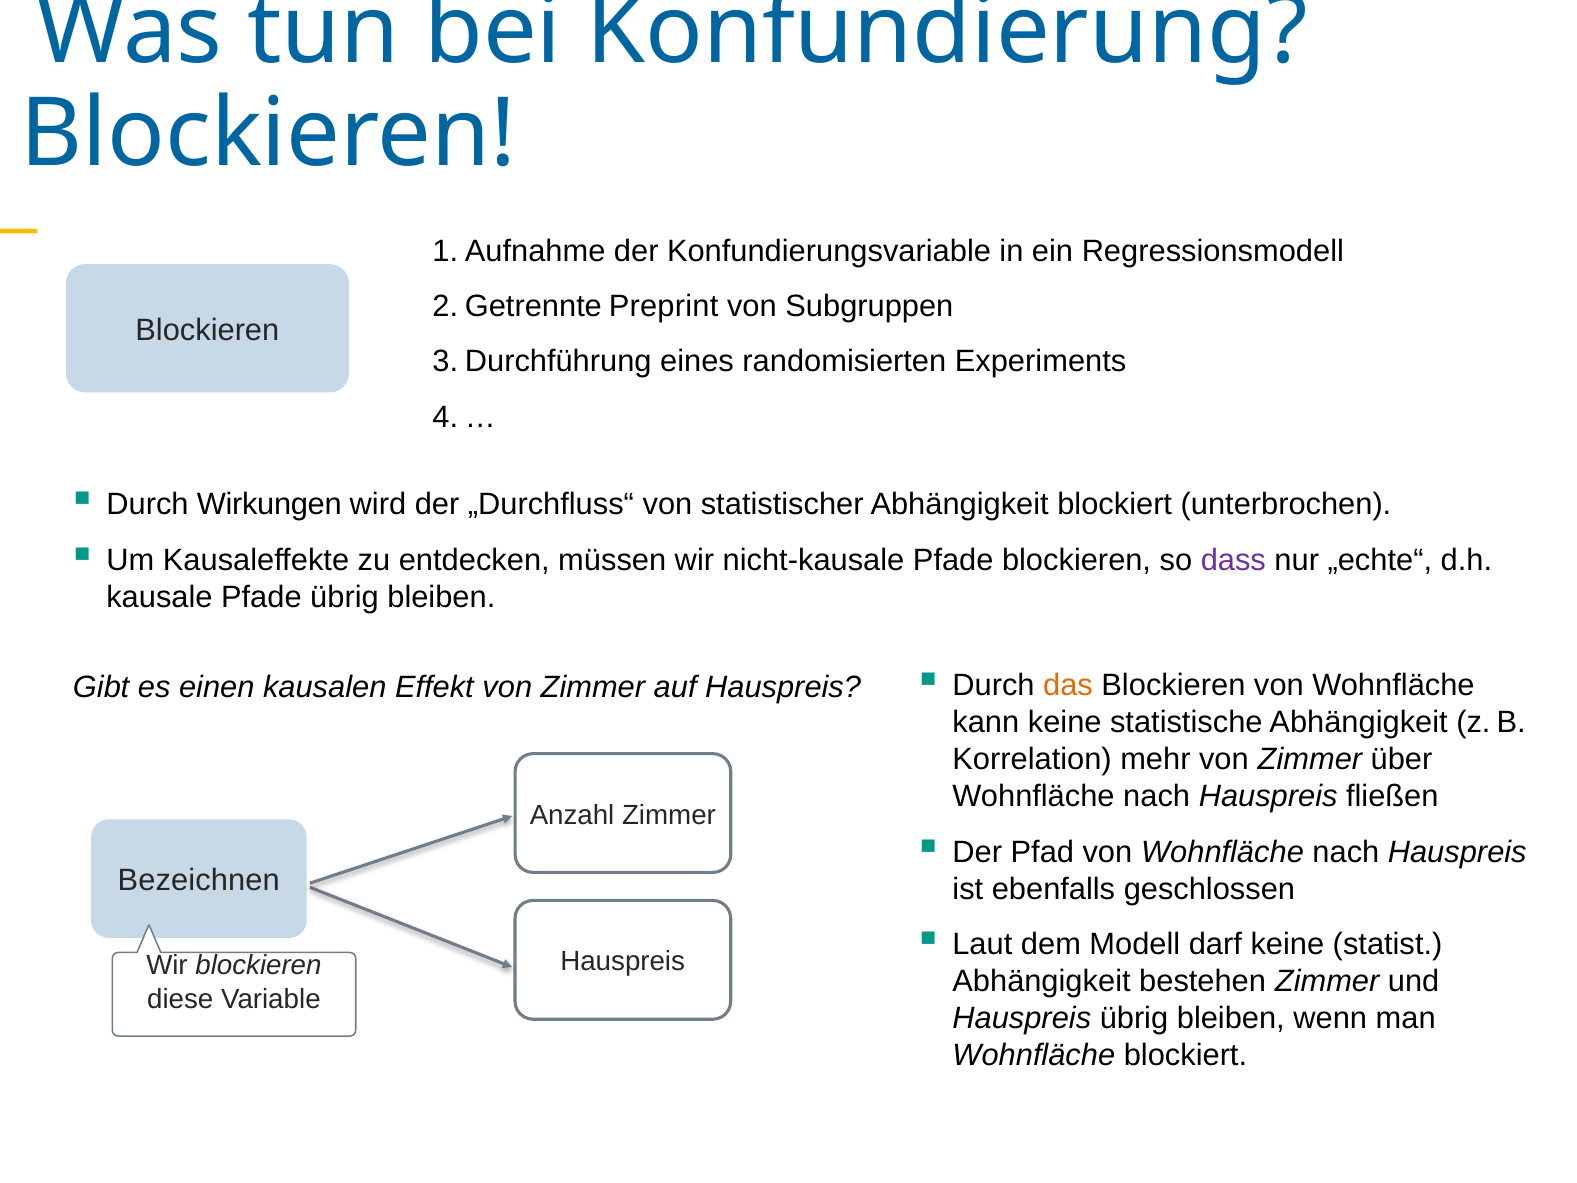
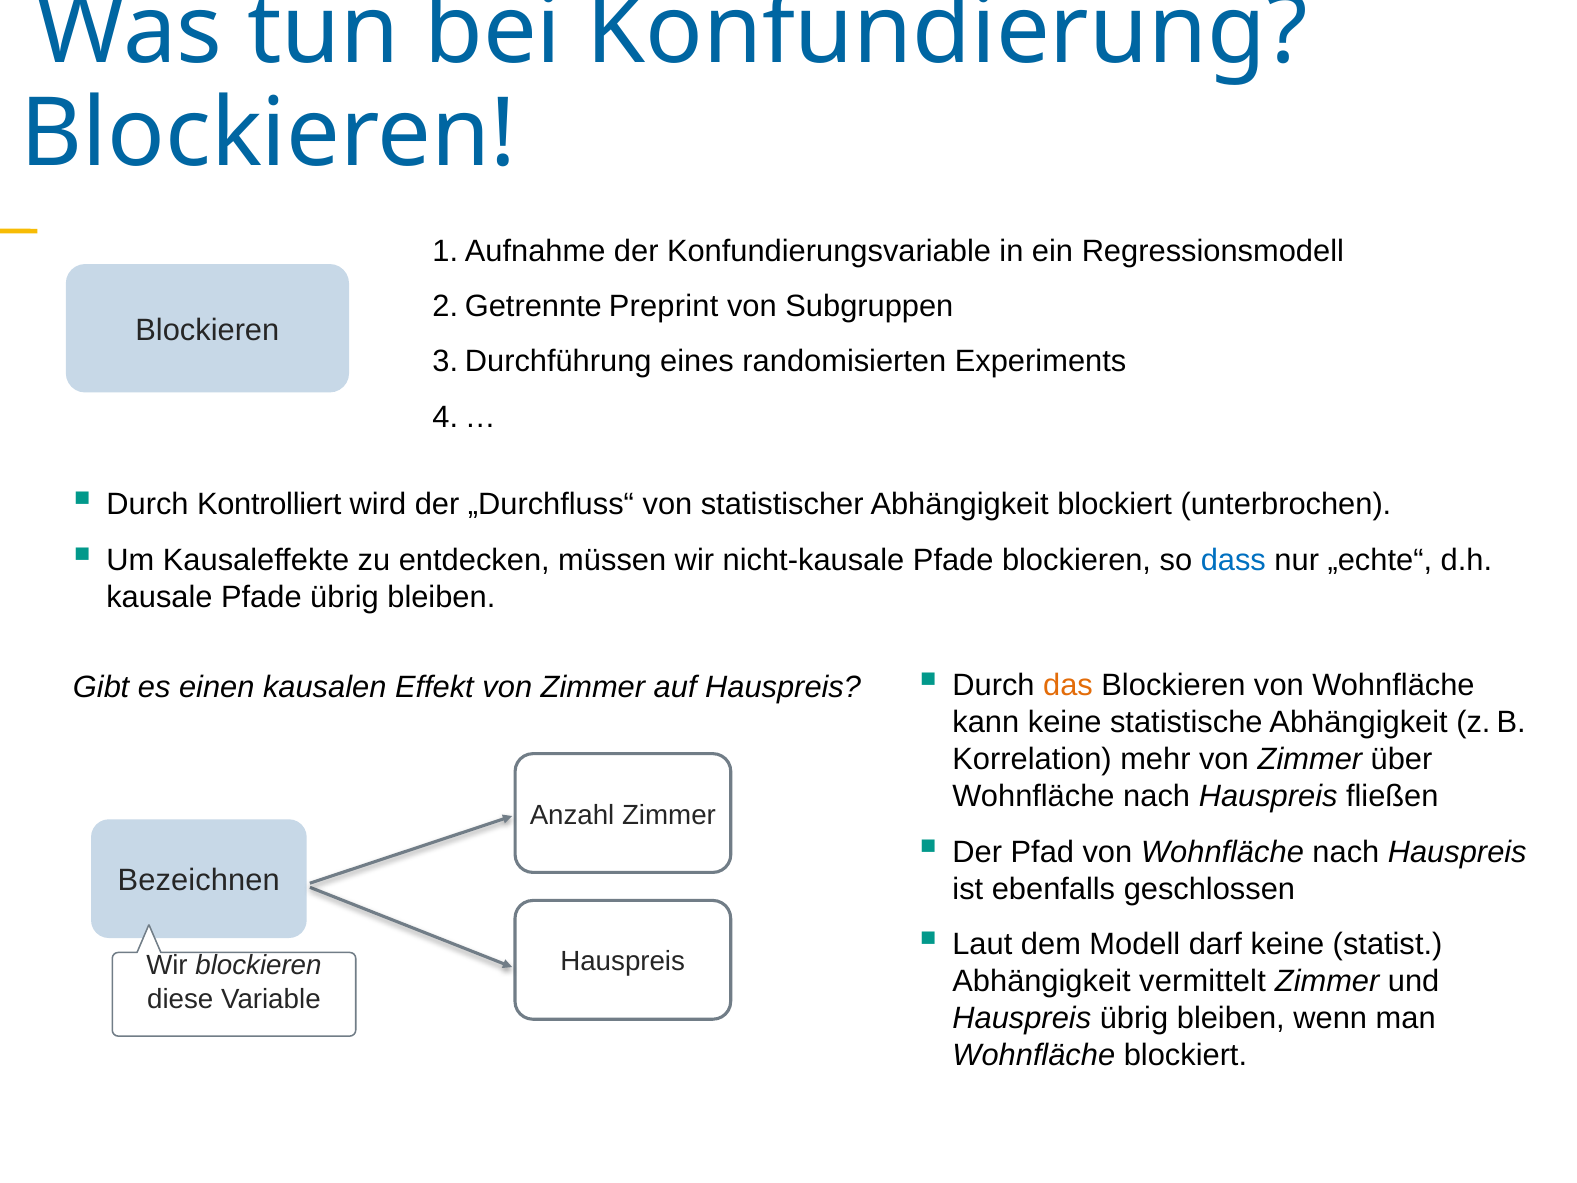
Wirkungen: Wirkungen -> Kontrolliert
dass colour: purple -> blue
bestehen: bestehen -> vermittelt
